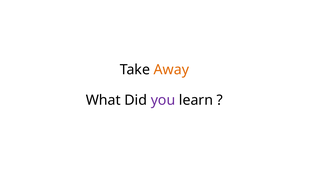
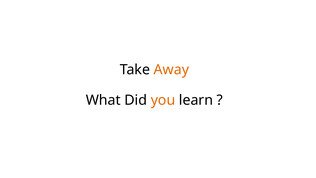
you colour: purple -> orange
